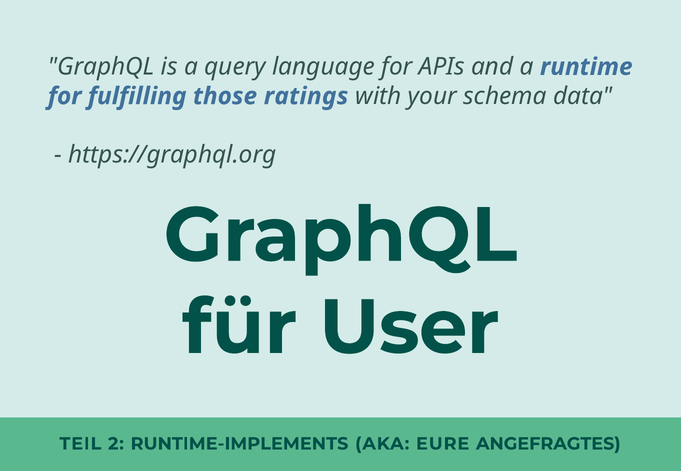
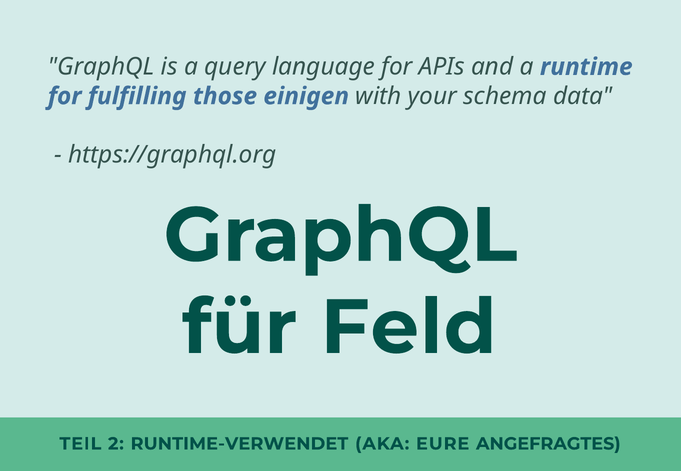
ratings: ratings -> einigen
User: User -> Feld
RUNTIME-IMPLEMENTS: RUNTIME-IMPLEMENTS -> RUNTIME-VERWENDET
